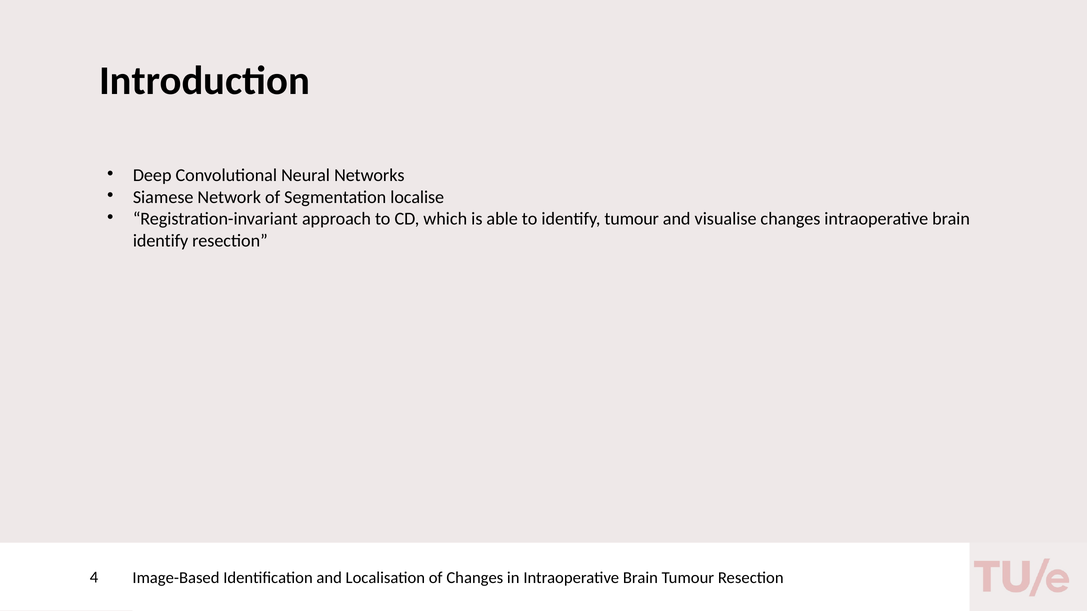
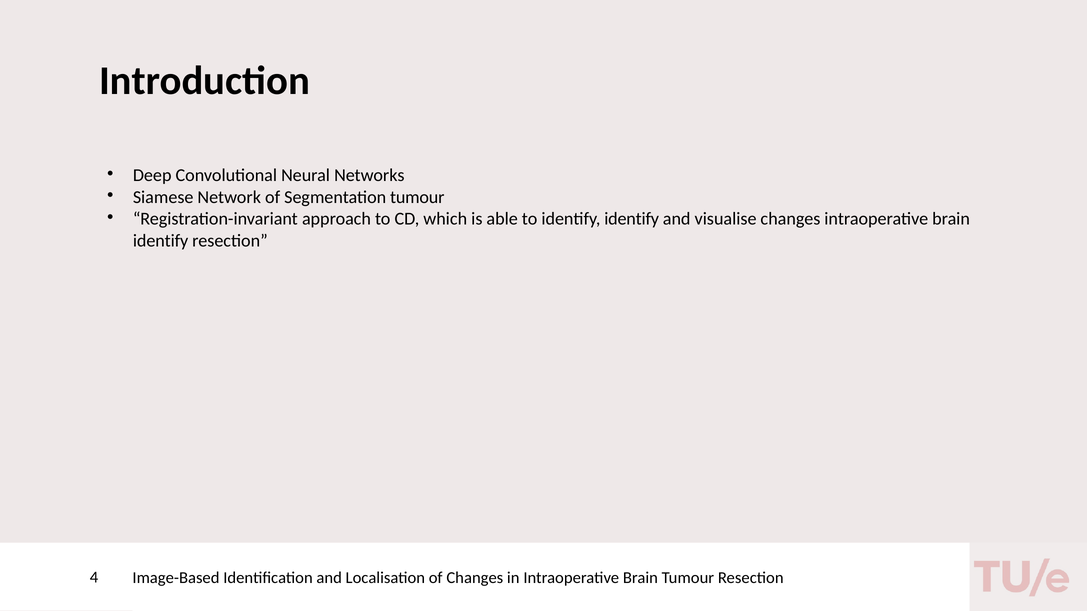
Segmentation localise: localise -> tumour
identify tumour: tumour -> identify
